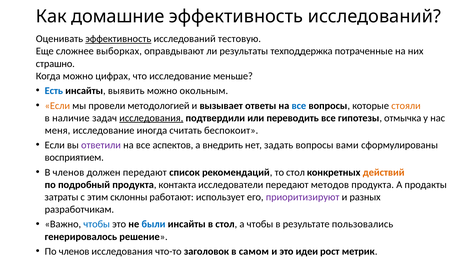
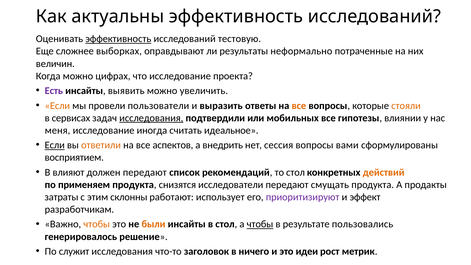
домашние: домашние -> актуальны
техподдержка: техподдержка -> неформально
страшно: страшно -> величин
меньше: меньше -> проекта
Есть colour: blue -> purple
окольным: окольным -> увеличить
методологией: методологией -> пользователи
вызывает: вызывает -> выразить
все at (299, 106) colour: blue -> orange
наличие: наличие -> сервисах
переводить: переводить -> мобильных
отмычка: отмычка -> влиянии
беспокоит: беспокоит -> идеальное
Если at (55, 145) underline: none -> present
ответили colour: purple -> orange
задать: задать -> сессия
В членов: членов -> влияют
подробный: подробный -> применяем
контакта: контакта -> снизятся
методов: методов -> смущать
разных: разных -> эффект
чтобы at (97, 224) colour: blue -> orange
были colour: blue -> orange
чтобы at (260, 224) underline: none -> present
По членов: членов -> служит
самом: самом -> ничего
